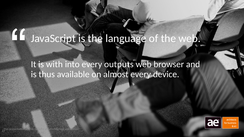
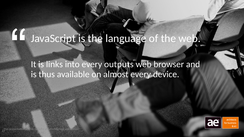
with: with -> links
